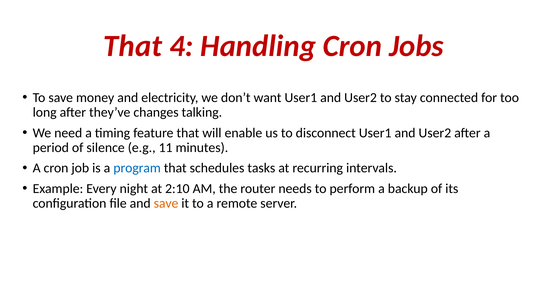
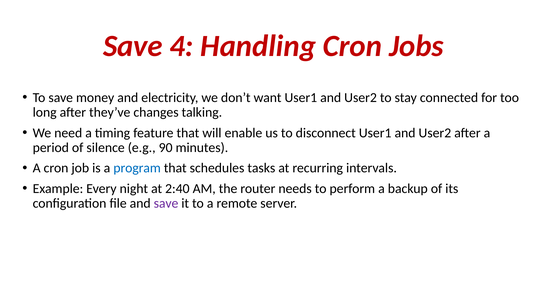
That at (133, 46): That -> Save
11: 11 -> 90
2:10: 2:10 -> 2:40
save at (166, 203) colour: orange -> purple
